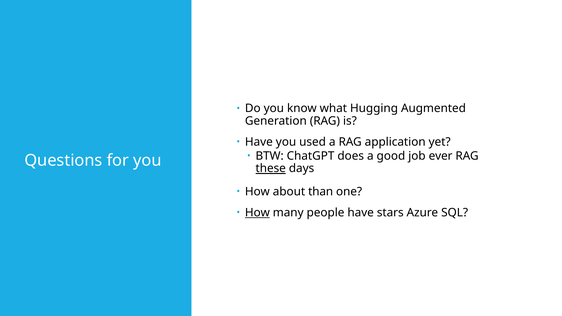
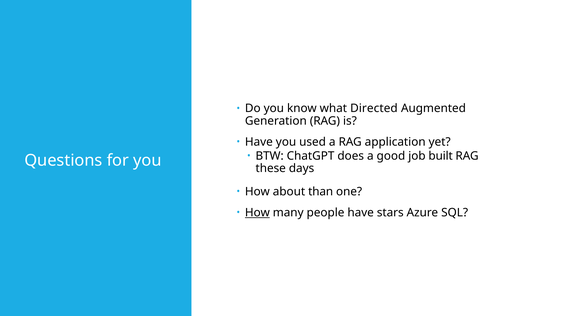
Hugging: Hugging -> Directed
ever: ever -> built
these underline: present -> none
